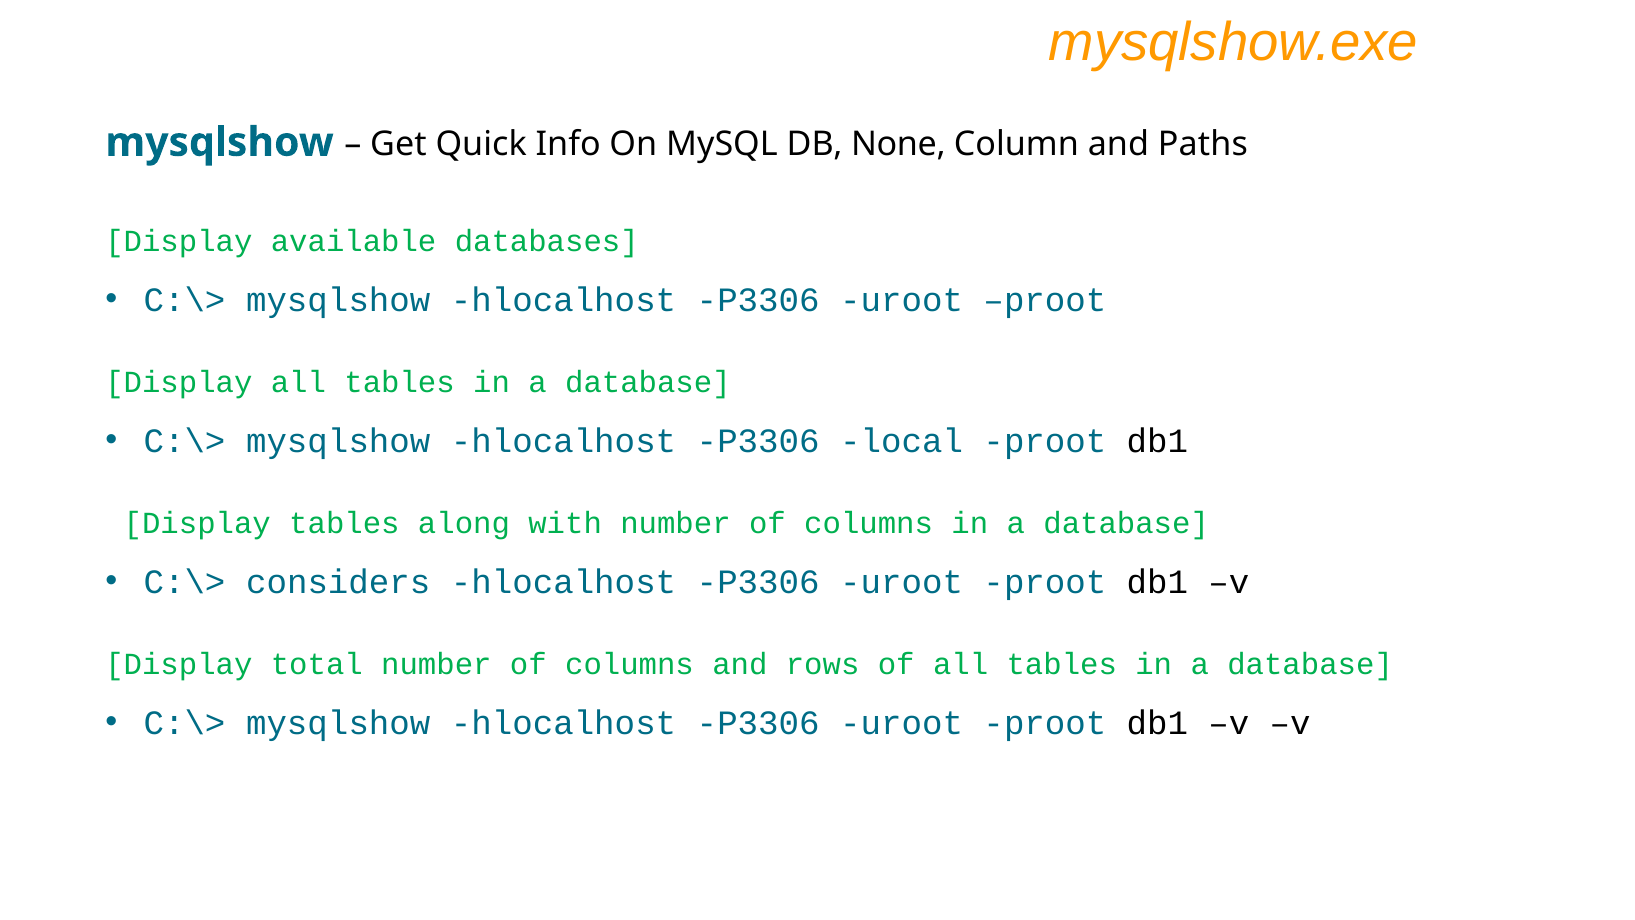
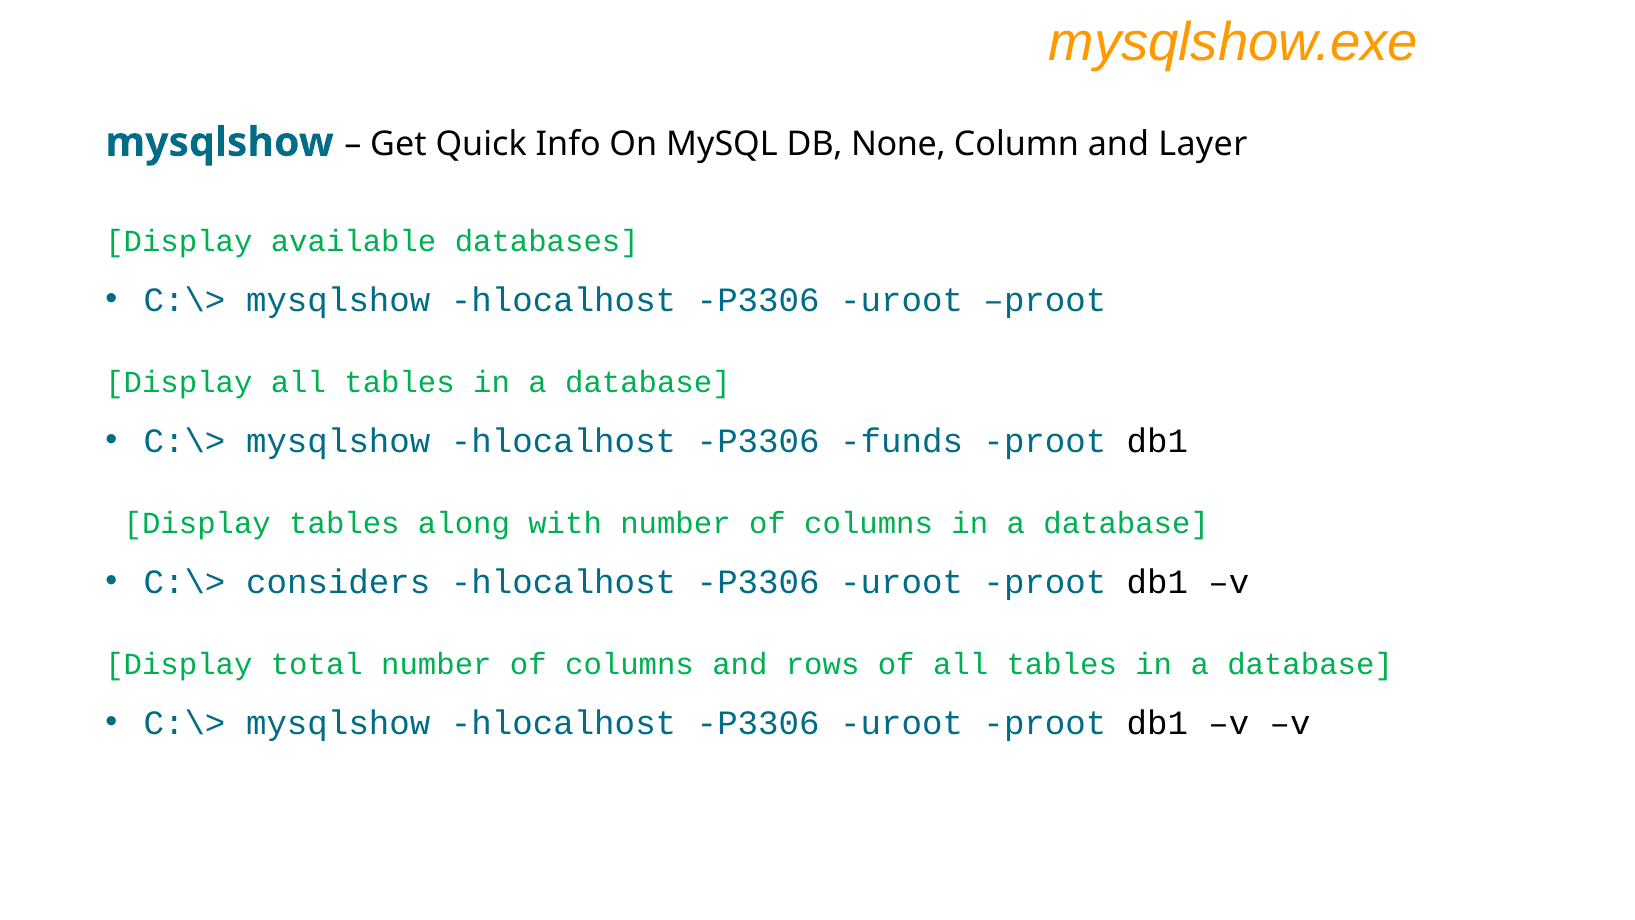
Paths: Paths -> Layer
local: local -> funds
